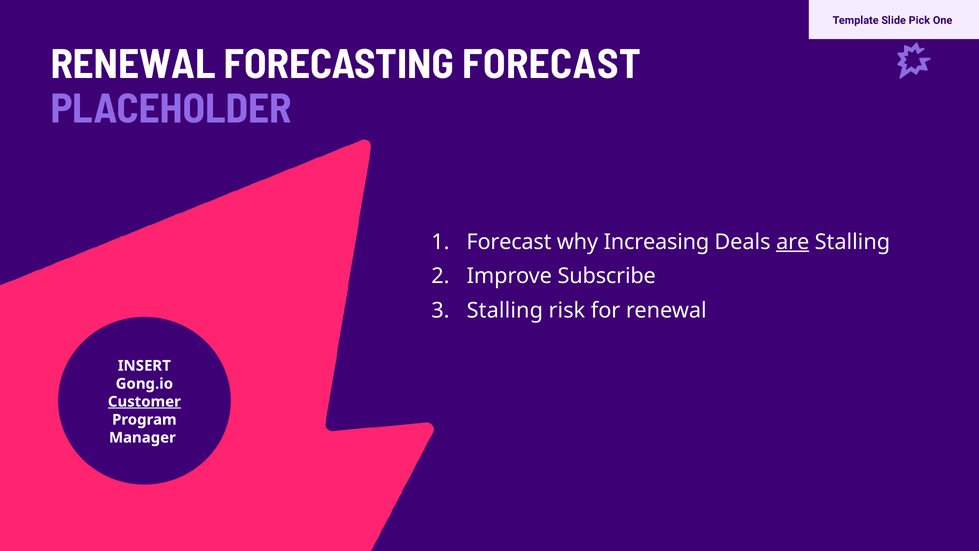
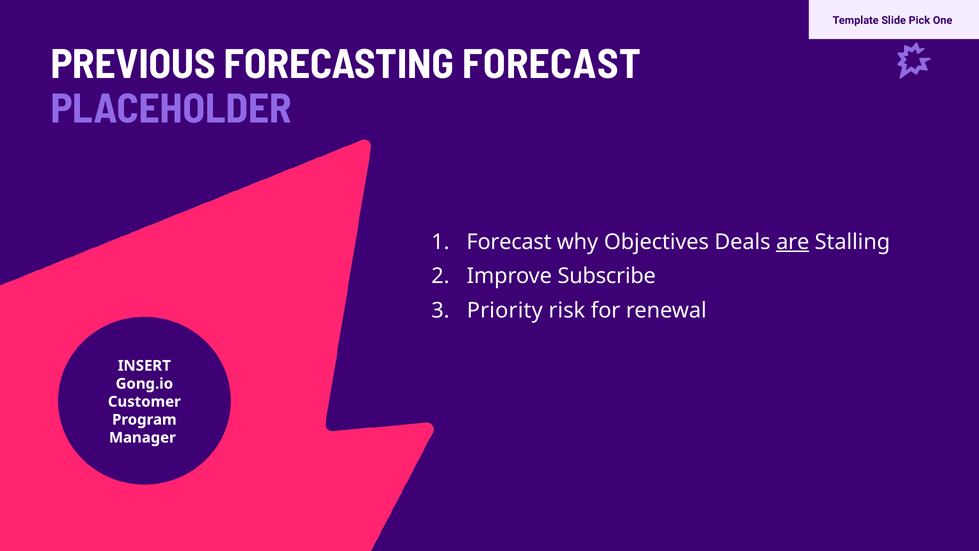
RENEWAL at (133, 64): RENEWAL -> PREVIOUS
Increasing: Increasing -> Objectives
Stalling at (505, 310): Stalling -> Priority
Customer underline: present -> none
